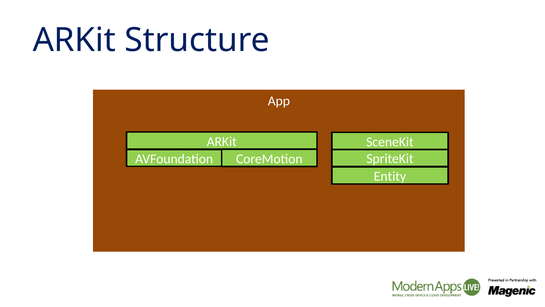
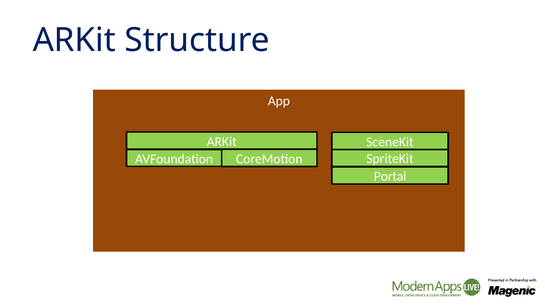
Entity: Entity -> Portal
